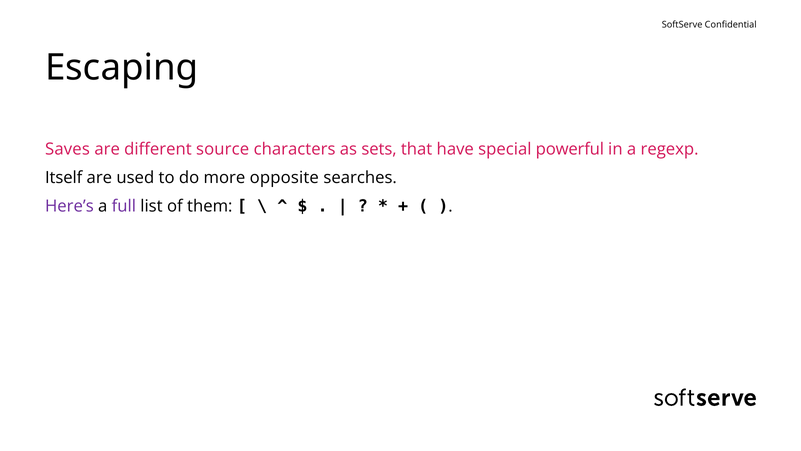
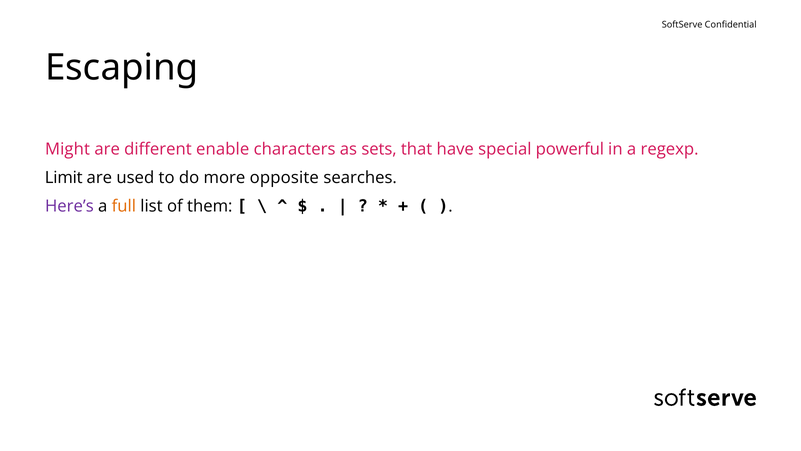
Saves: Saves -> Might
source: source -> enable
Itself: Itself -> Limit
full colour: purple -> orange
